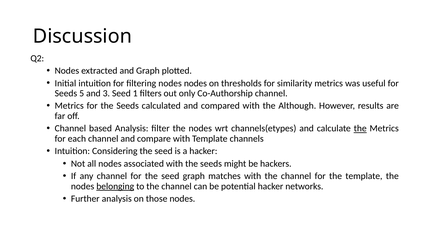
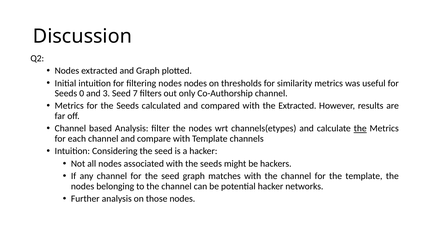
5: 5 -> 0
1: 1 -> 7
the Although: Although -> Extracted
belonging underline: present -> none
